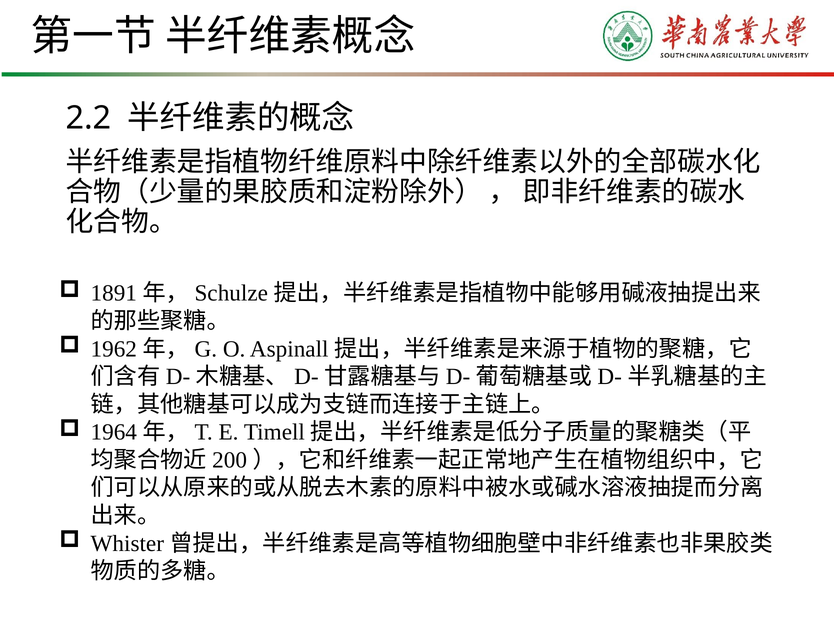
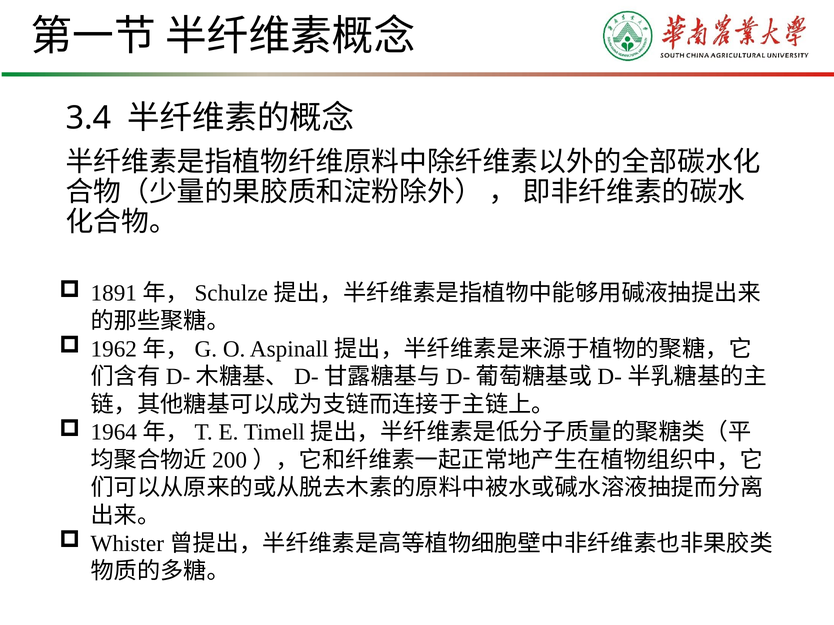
2.2: 2.2 -> 3.4
